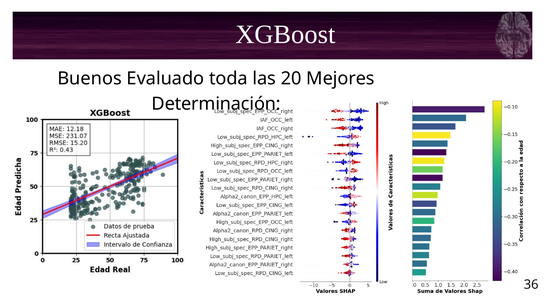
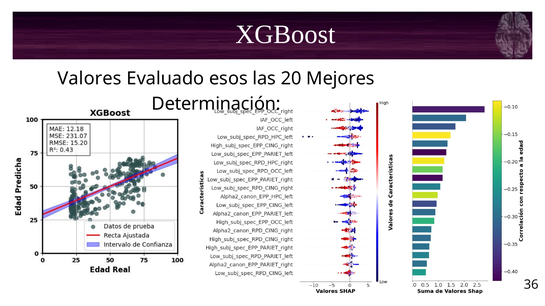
Buenos: Buenos -> Valores
toda: toda -> esos
